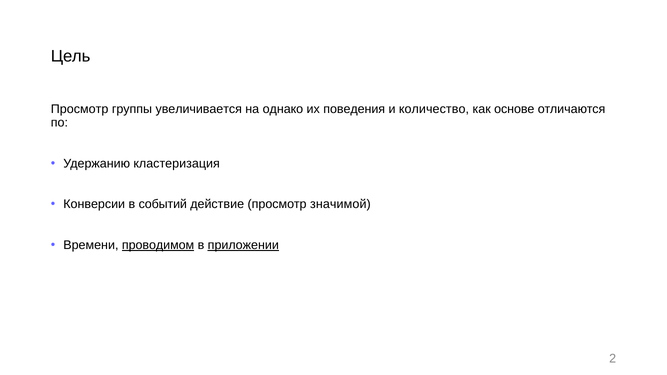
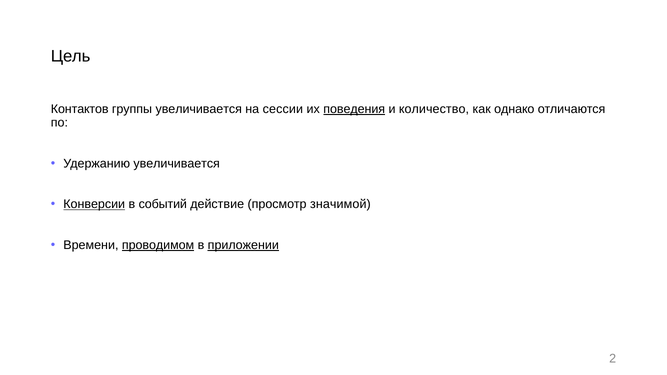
Просмотр at (80, 109): Просмотр -> Контактов
однако: однако -> сессии
поведения underline: none -> present
основе: основе -> однако
Удержанию кластеризация: кластеризация -> увеличивается
Конверсии underline: none -> present
